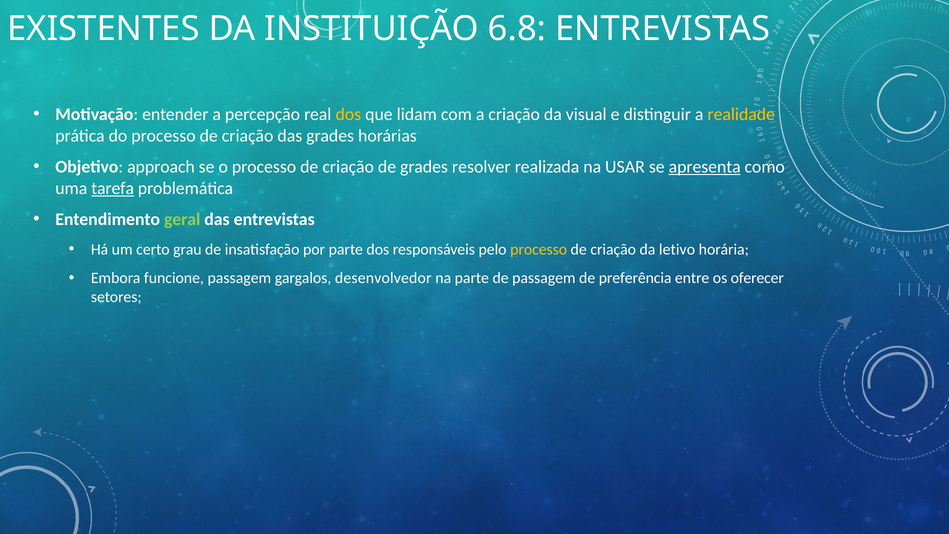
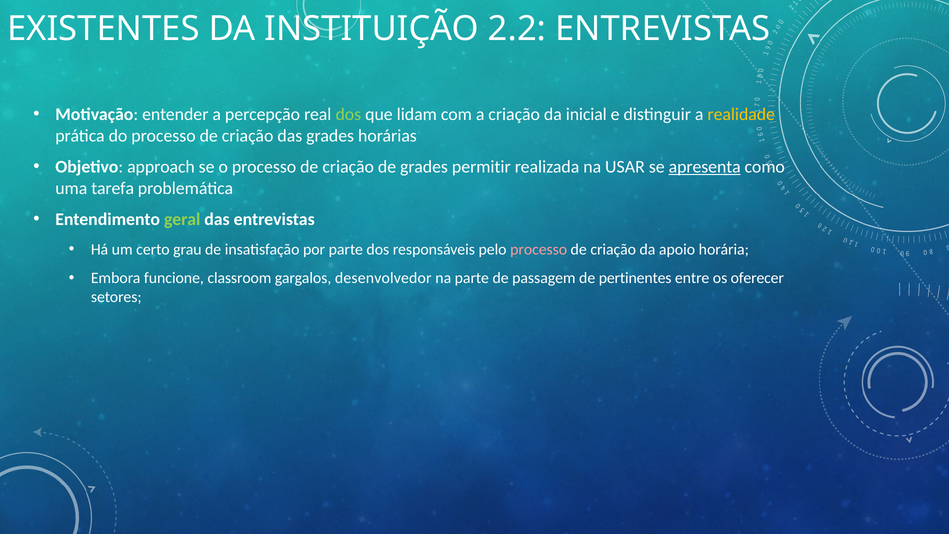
6.8: 6.8 -> 2.2
dos at (348, 114) colour: yellow -> light green
visual: visual -> inicial
resolver: resolver -> permitir
tarefa underline: present -> none
processo at (539, 249) colour: yellow -> pink
letivo: letivo -> apoio
funcione passagem: passagem -> classroom
preferência: preferência -> pertinentes
